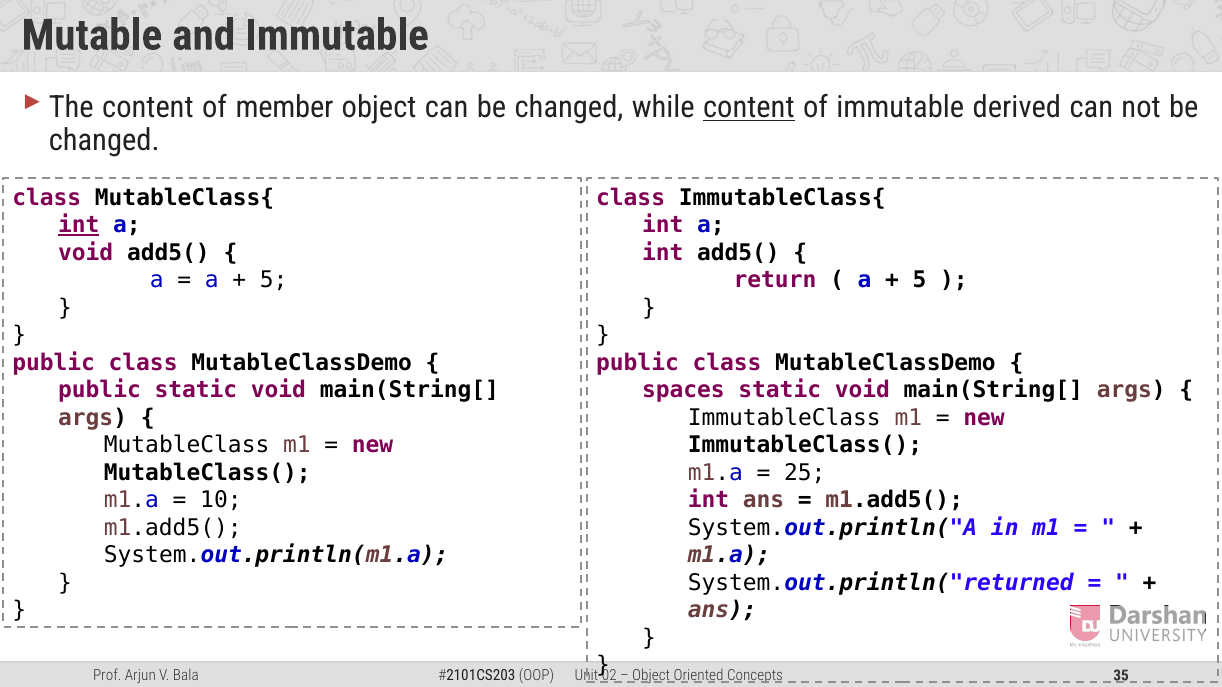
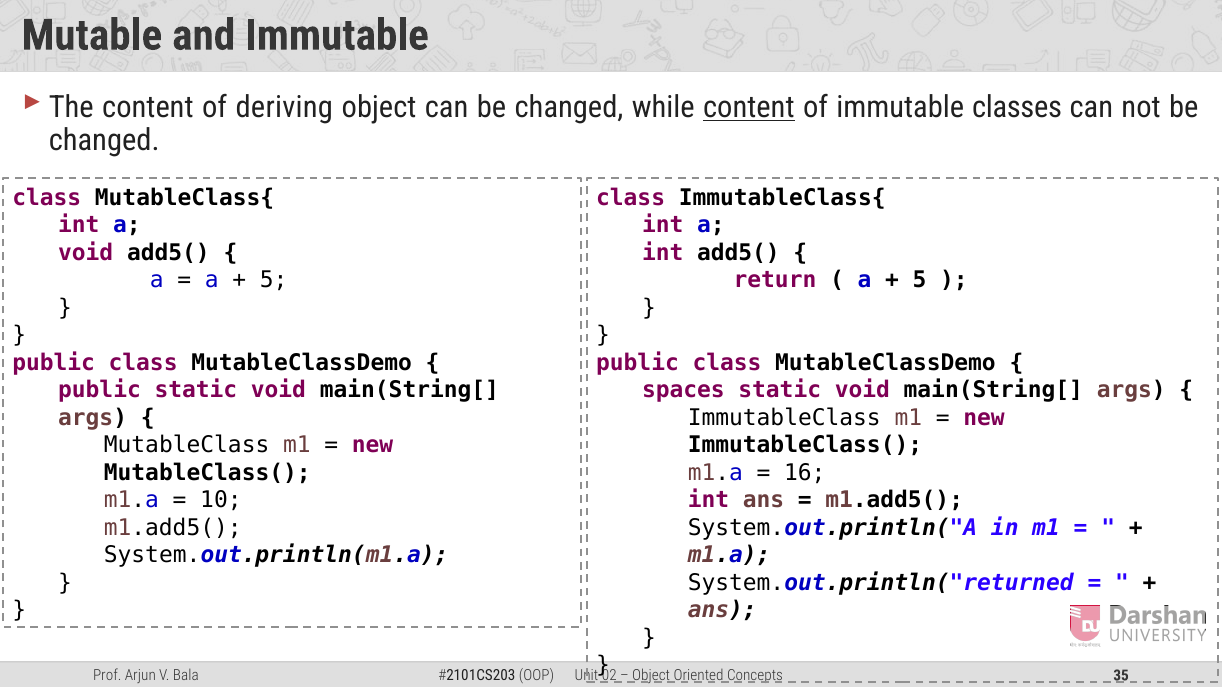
member: member -> deriving
derived: derived -> classes
int at (79, 225) underline: present -> none
25: 25 -> 16
